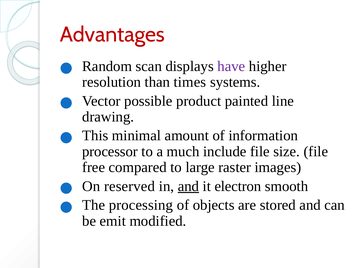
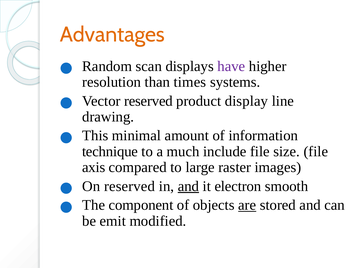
Advantages colour: red -> orange
Vector possible: possible -> reserved
painted: painted -> display
processor: processor -> technique
free: free -> axis
processing: processing -> component
are underline: none -> present
